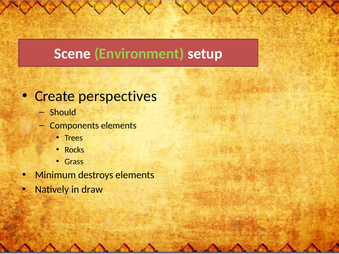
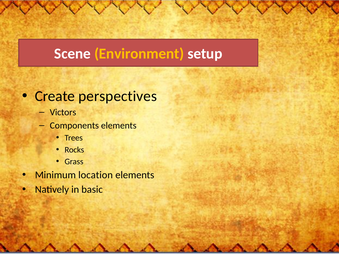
Environment colour: light green -> yellow
Should: Should -> Victors
destroys: destroys -> location
draw: draw -> basic
